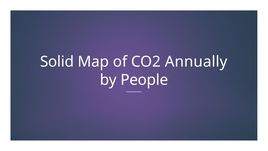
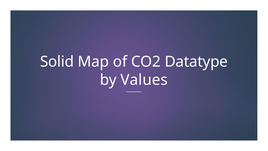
Annually: Annually -> Datatype
People: People -> Values
